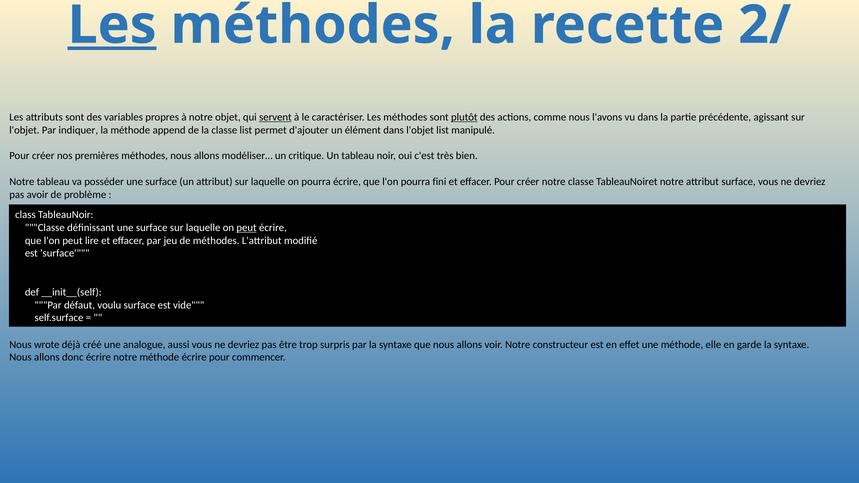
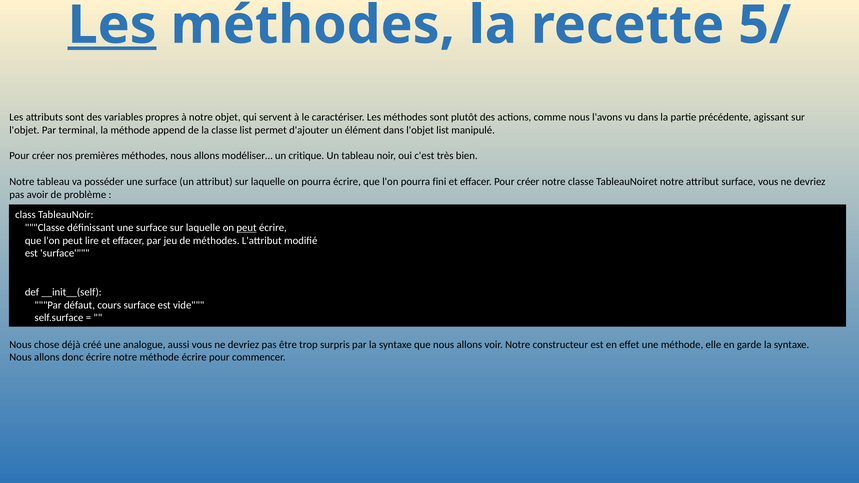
2/: 2/ -> 5/
servent underline: present -> none
plutôt underline: present -> none
indiquer: indiquer -> terminal
voulu: voulu -> cours
wrote: wrote -> chose
